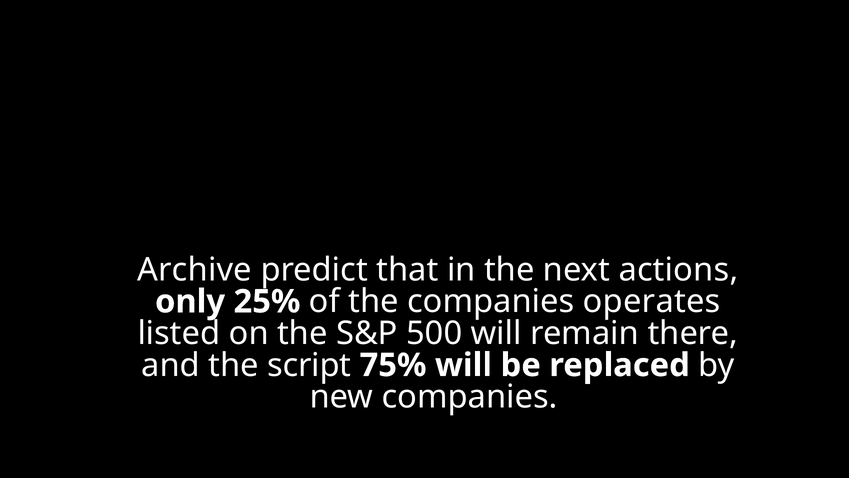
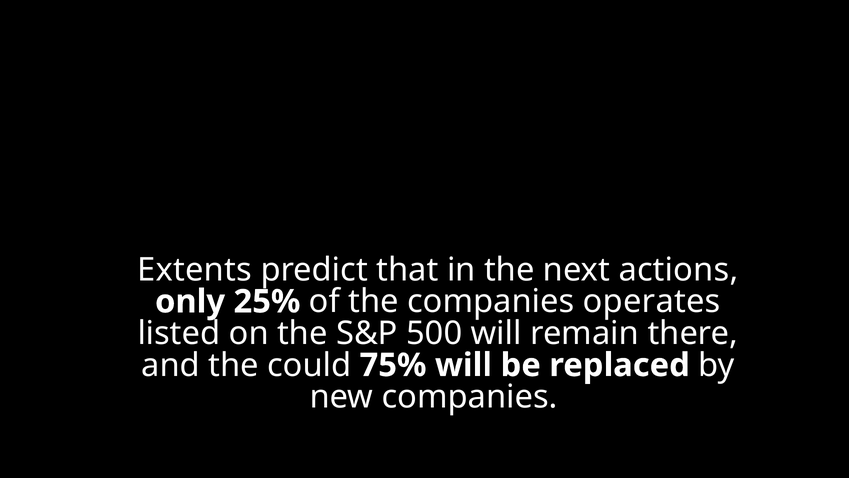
Archive: Archive -> Extents
script: script -> could
